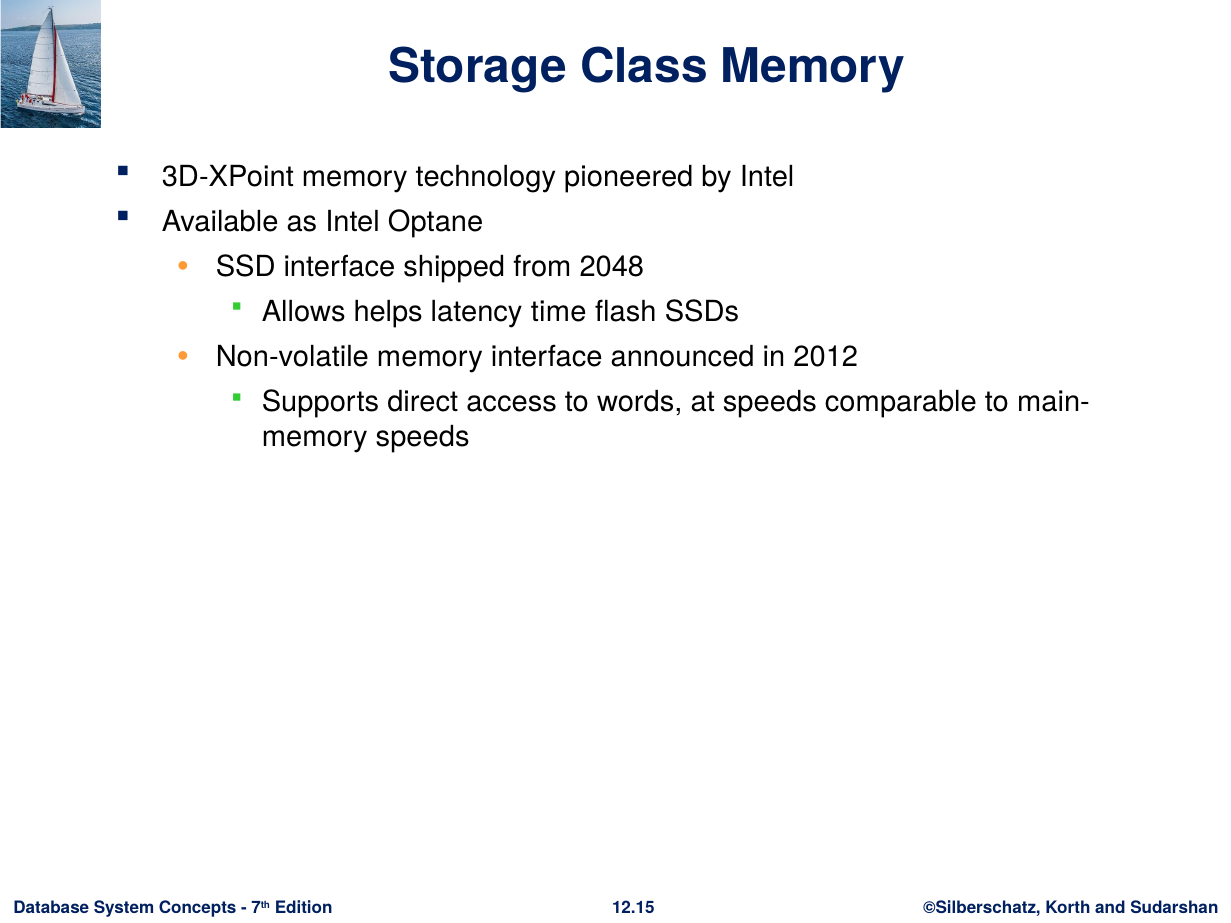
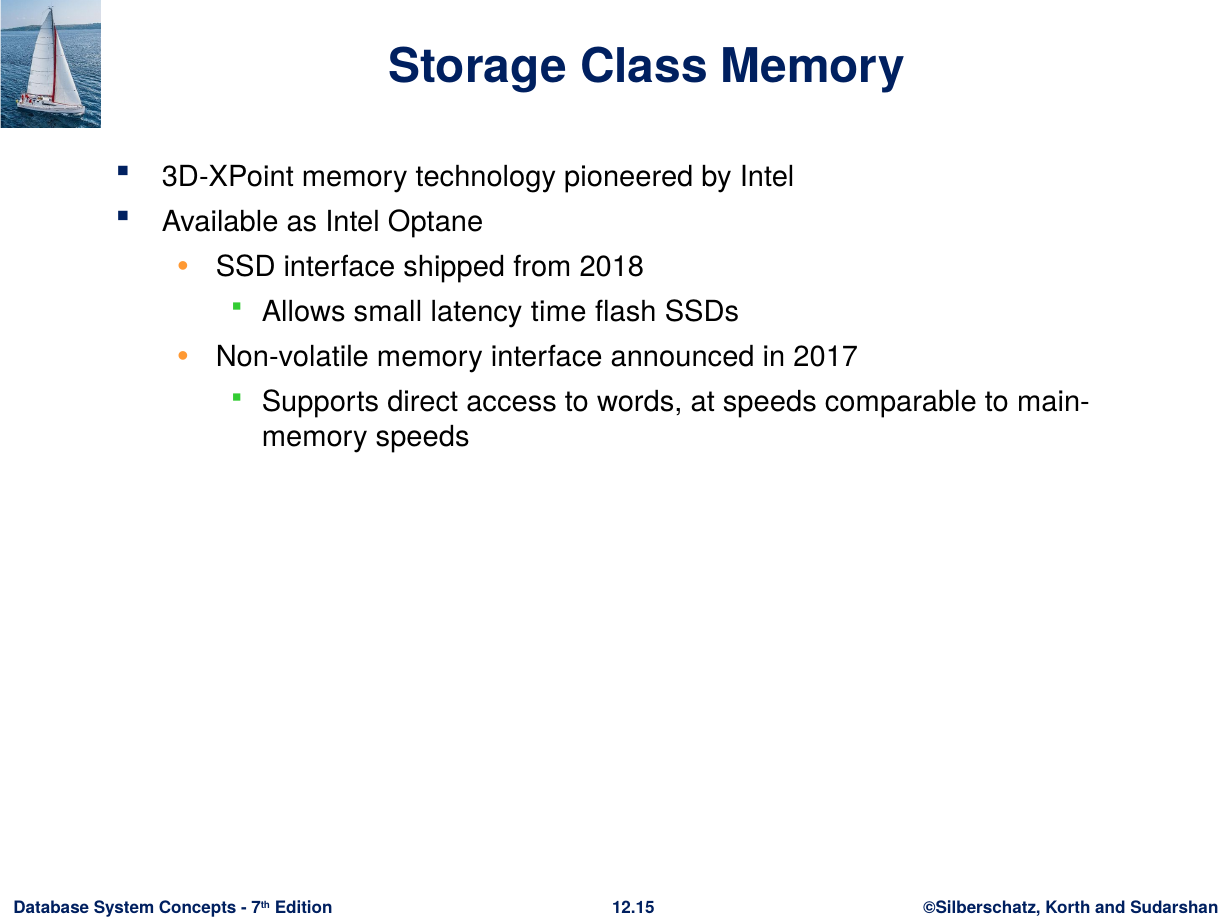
2048: 2048 -> 2018
helps: helps -> small
2012: 2012 -> 2017
